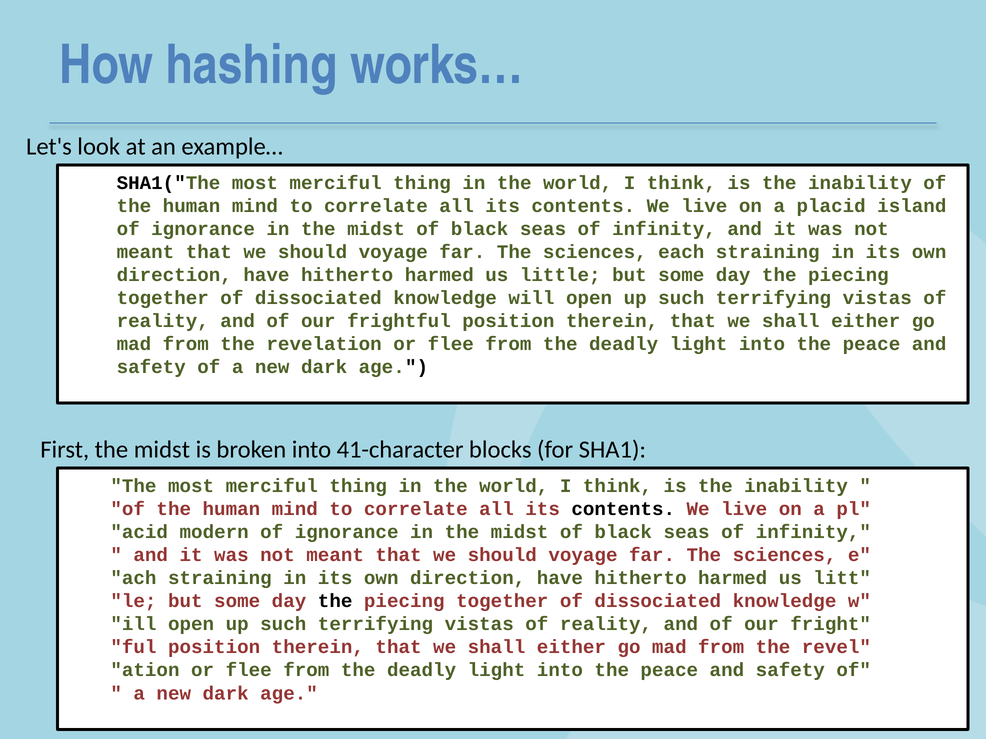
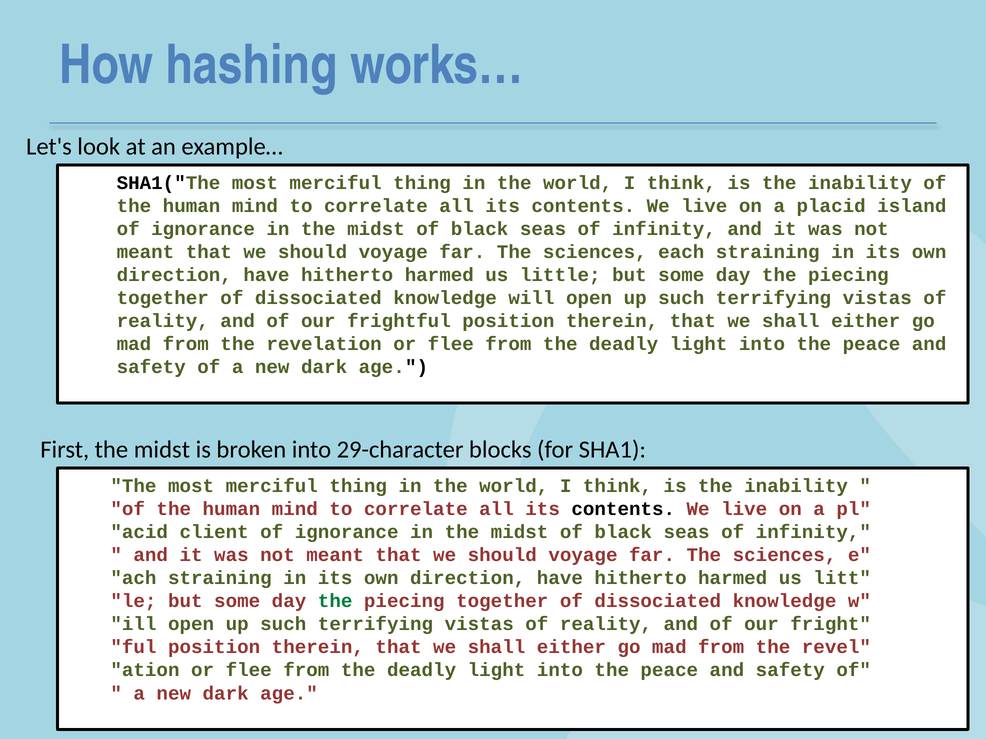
41-character: 41-character -> 29-character
modern: modern -> client
the at (335, 601) colour: black -> green
